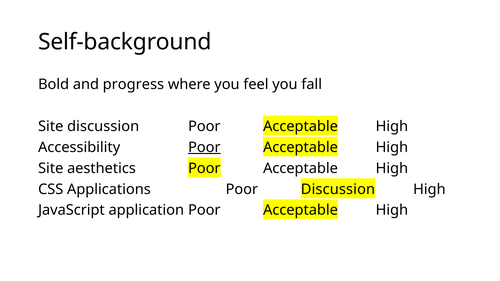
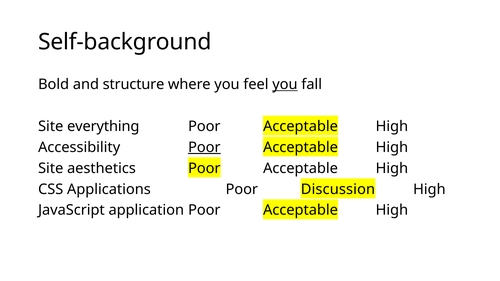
progress: progress -> structure
you at (285, 85) underline: none -> present
Site discussion: discussion -> everything
